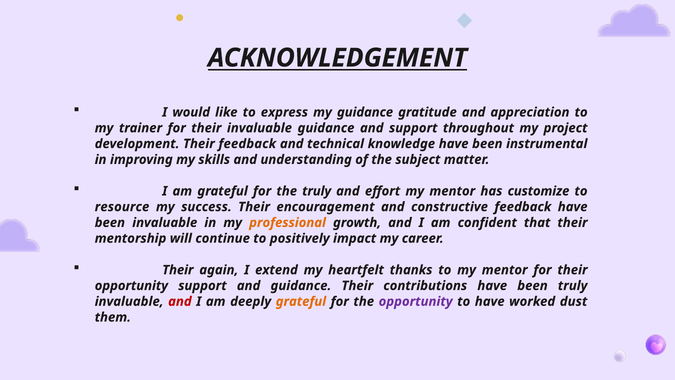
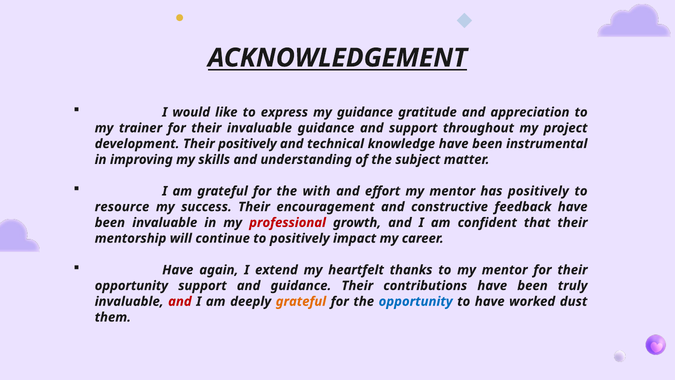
Their feedback: feedback -> positively
the truly: truly -> with
has customize: customize -> positively
professional colour: orange -> red
Their at (178, 270): Their -> Have
opportunity at (416, 301) colour: purple -> blue
